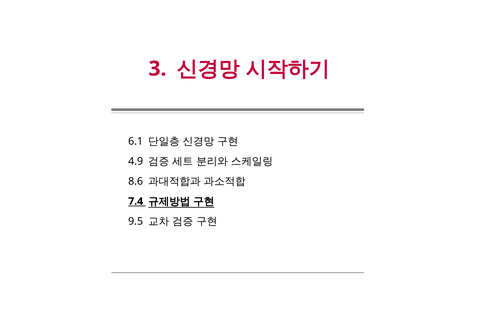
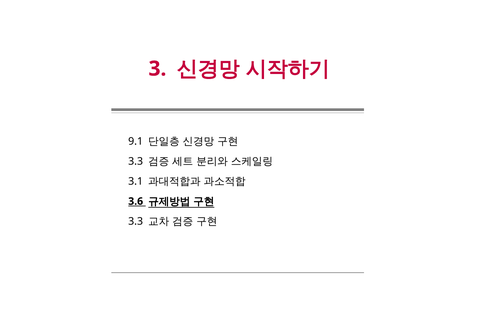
6.1: 6.1 -> 9.1
4.9 at (136, 162): 4.9 -> 3.3
8.6: 8.6 -> 3.1
7.4: 7.4 -> 3.6
9.5 at (136, 222): 9.5 -> 3.3
